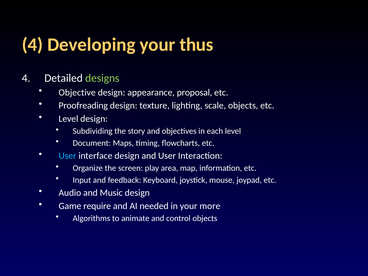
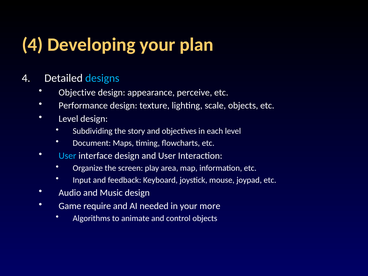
thus: thus -> plan
designs colour: light green -> light blue
proposal: proposal -> perceive
Proofreading: Proofreading -> Performance
